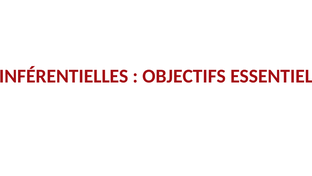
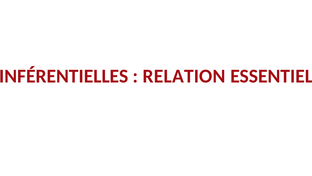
OBJECTIFS: OBJECTIFS -> RELATION
